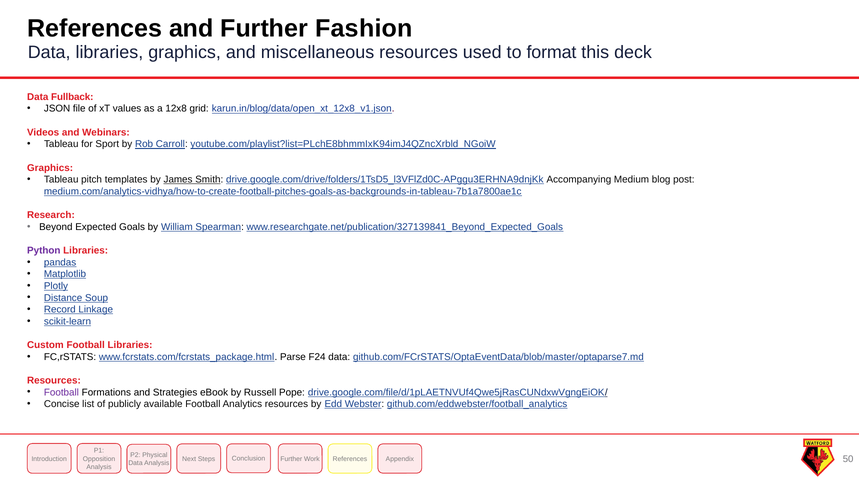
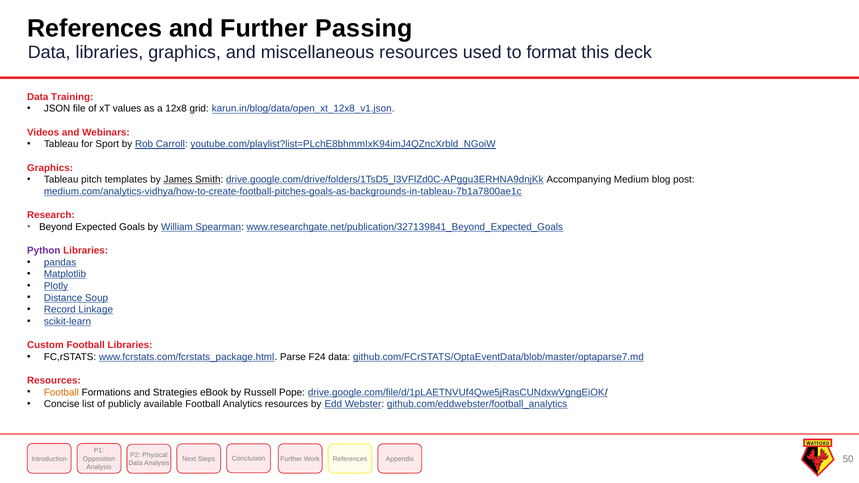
Fashion: Fashion -> Passing
Fullback: Fullback -> Training
Football at (61, 392) colour: purple -> orange
